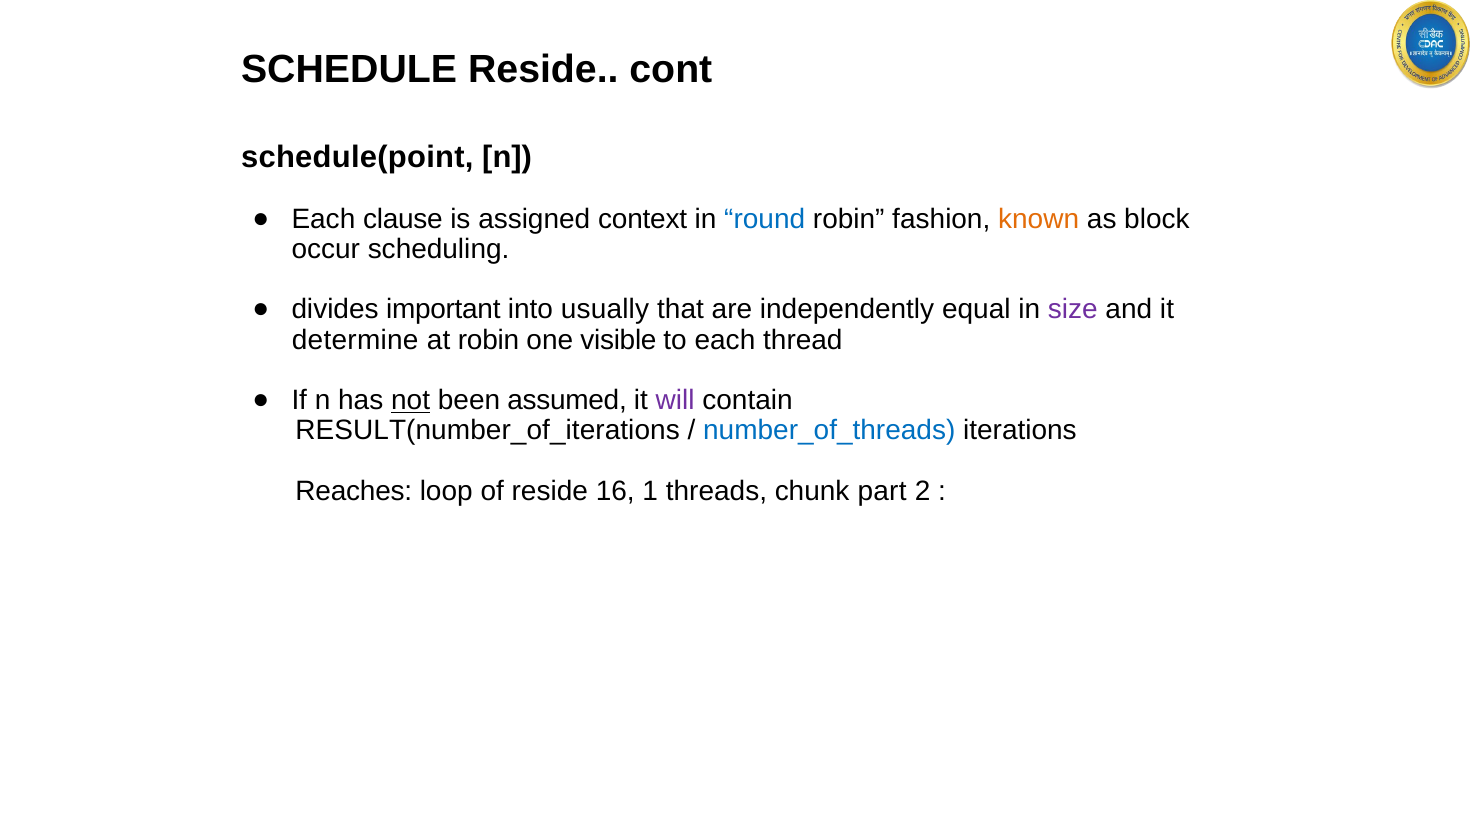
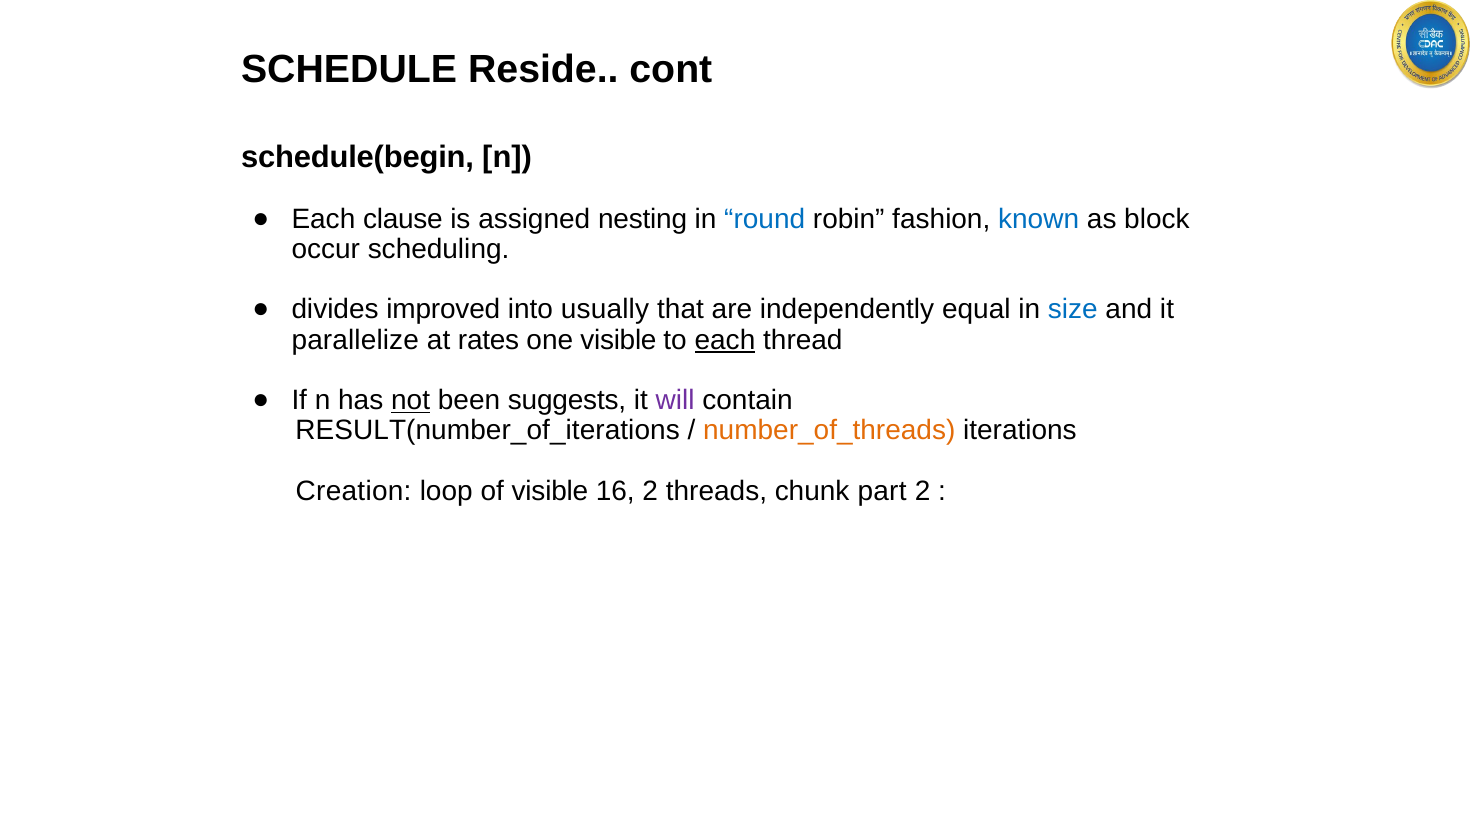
schedule(point: schedule(point -> schedule(begin
context: context -> nesting
known colour: orange -> blue
important: important -> improved
size colour: purple -> blue
determine: determine -> parallelize
at robin: robin -> rates
each at (725, 340) underline: none -> present
assumed: assumed -> suggests
number_of_threads colour: blue -> orange
Reaches: Reaches -> Creation
of reside: reside -> visible
16 1: 1 -> 2
